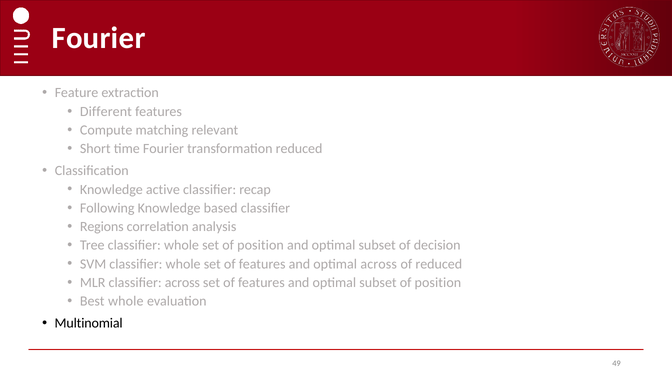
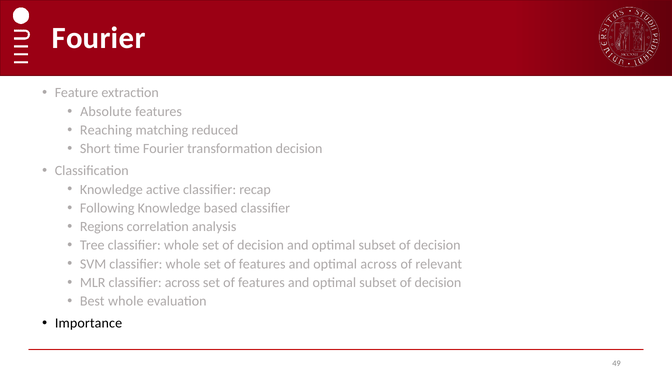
Different: Different -> Absolute
Compute: Compute -> Reaching
relevant: relevant -> reduced
transformation reduced: reduced -> decision
set of position: position -> decision
of reduced: reduced -> relevant
position at (438, 282): position -> decision
Multinomial: Multinomial -> Importance
